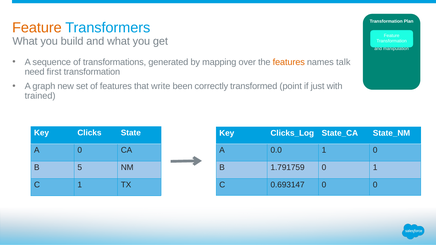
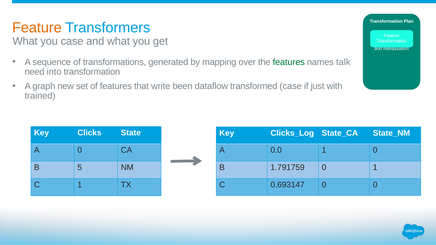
you build: build -> case
features at (289, 62) colour: orange -> green
first: first -> into
correctly: correctly -> dataflow
transformed point: point -> case
